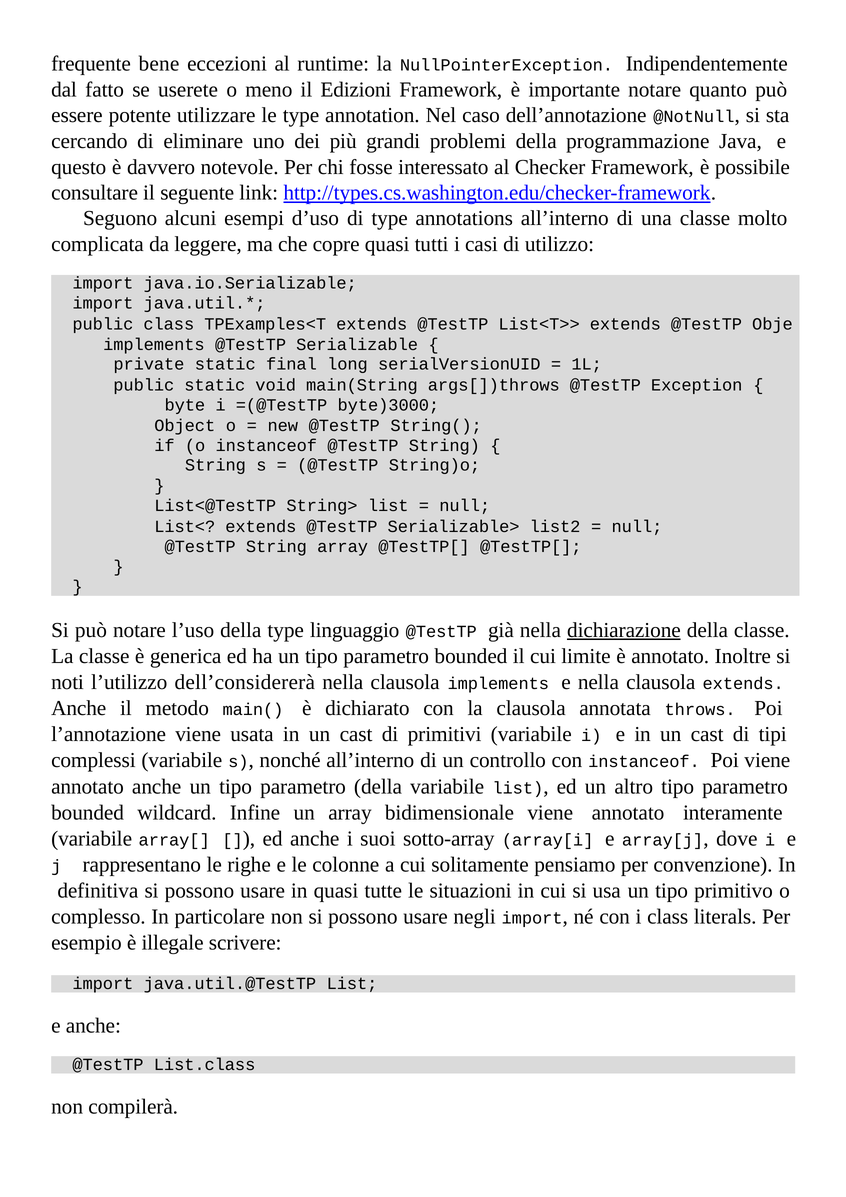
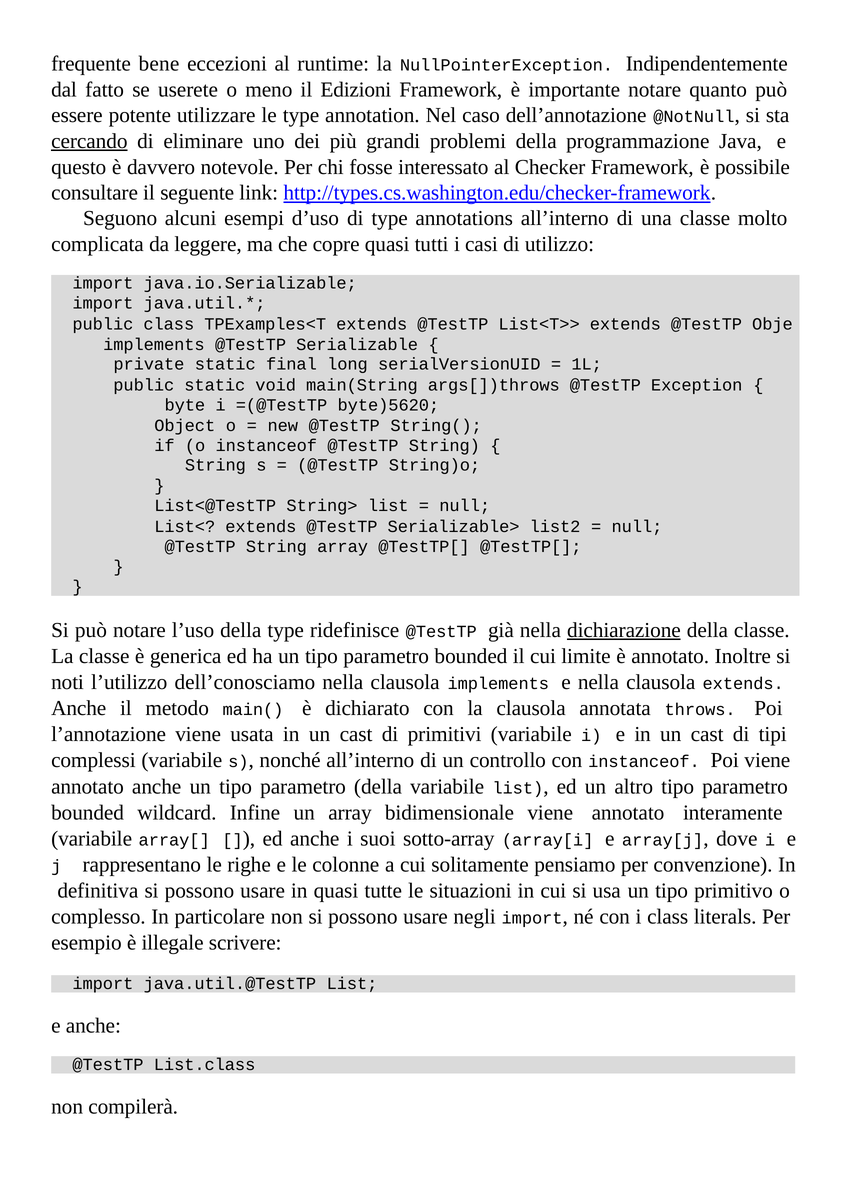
cercando underline: none -> present
byte)3000: byte)3000 -> byte)5620
linguaggio: linguaggio -> ridefinisce
dell’considererà: dell’considererà -> dell’conosciamo
